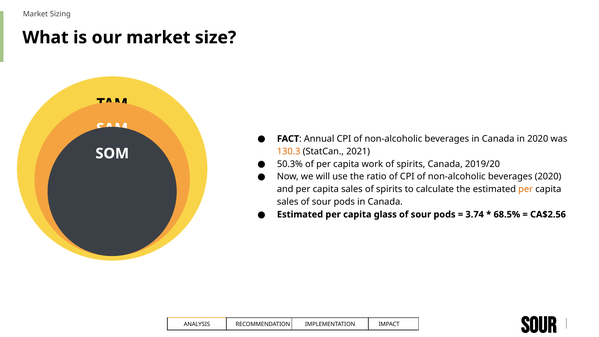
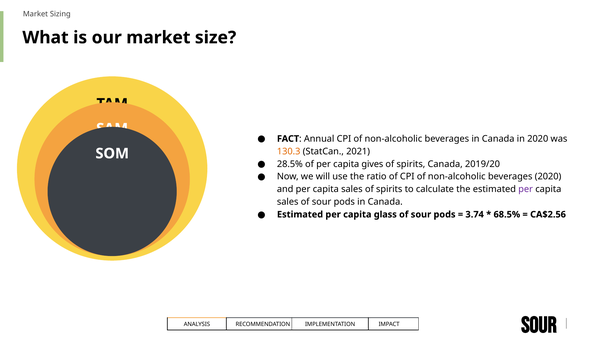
50.3%: 50.3% -> 28.5%
work: work -> gives
per at (526, 189) colour: orange -> purple
